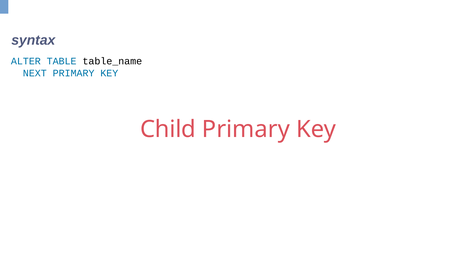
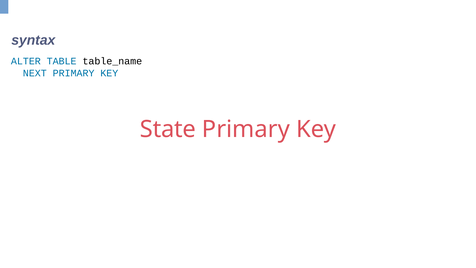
Child: Child -> State
